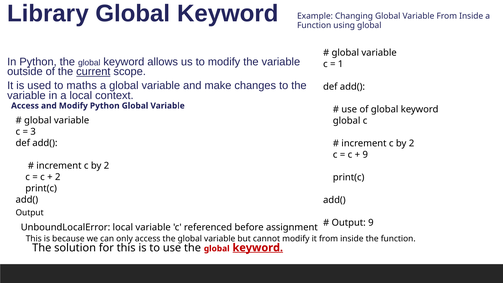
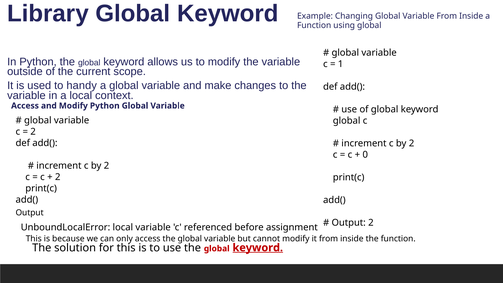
current underline: present -> none
maths: maths -> handy
3 at (33, 132): 3 -> 2
9 at (365, 155): 9 -> 0
Output 9: 9 -> 2
